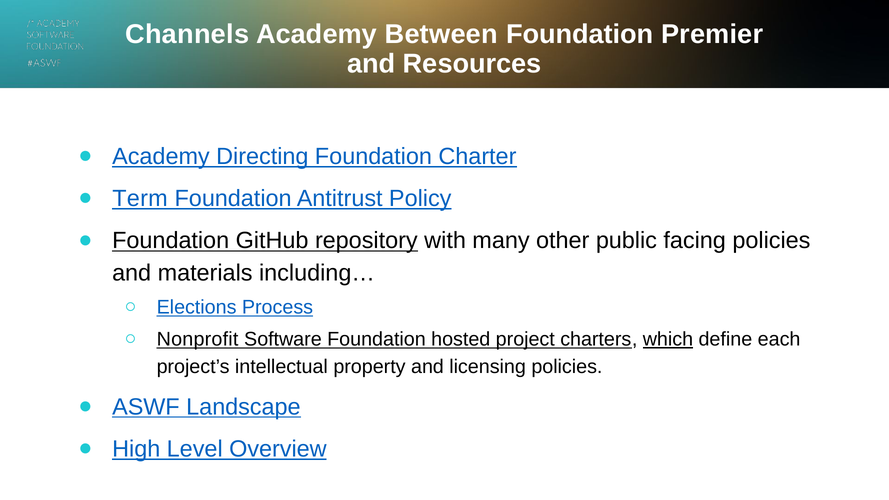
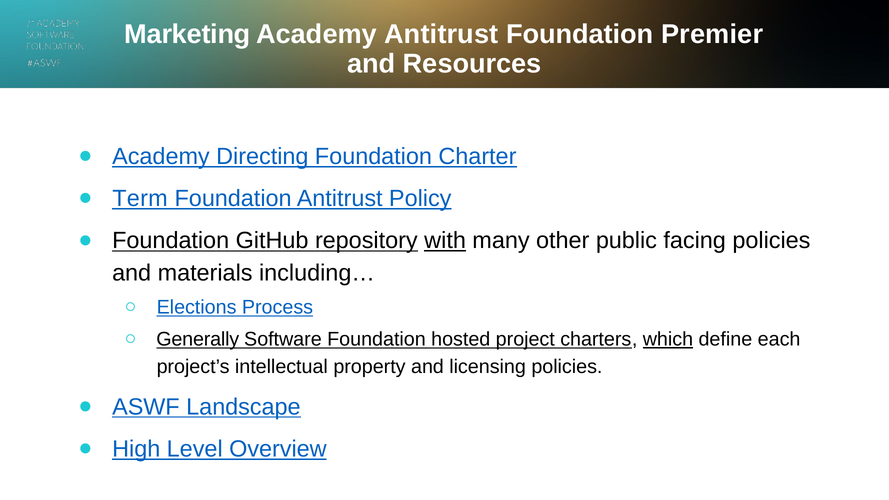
Channels: Channels -> Marketing
Academy Between: Between -> Antitrust
with underline: none -> present
Nonprofit: Nonprofit -> Generally
